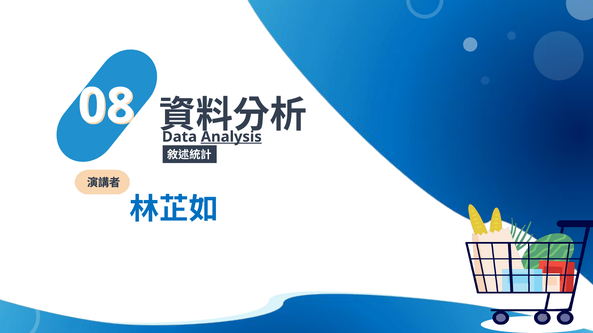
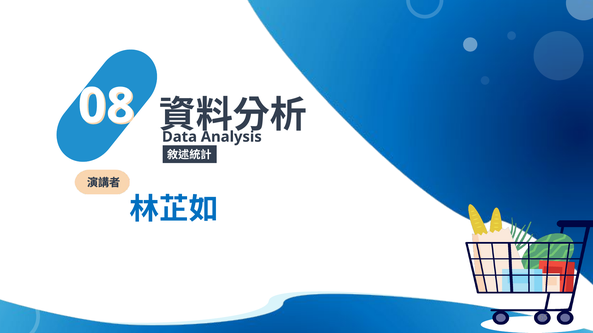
Analysis underline: present -> none
